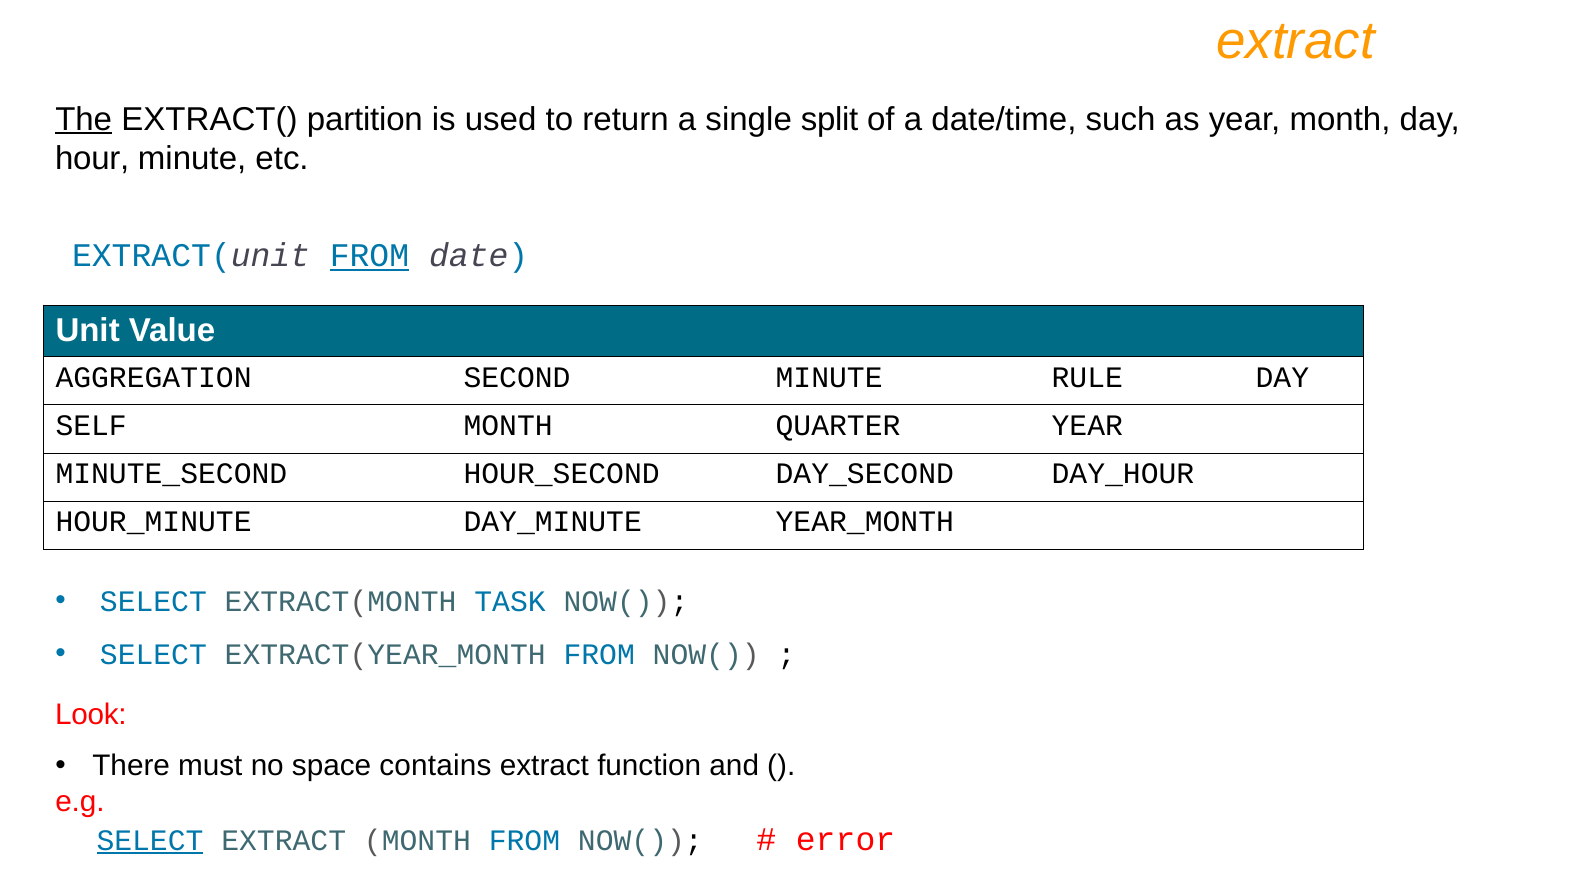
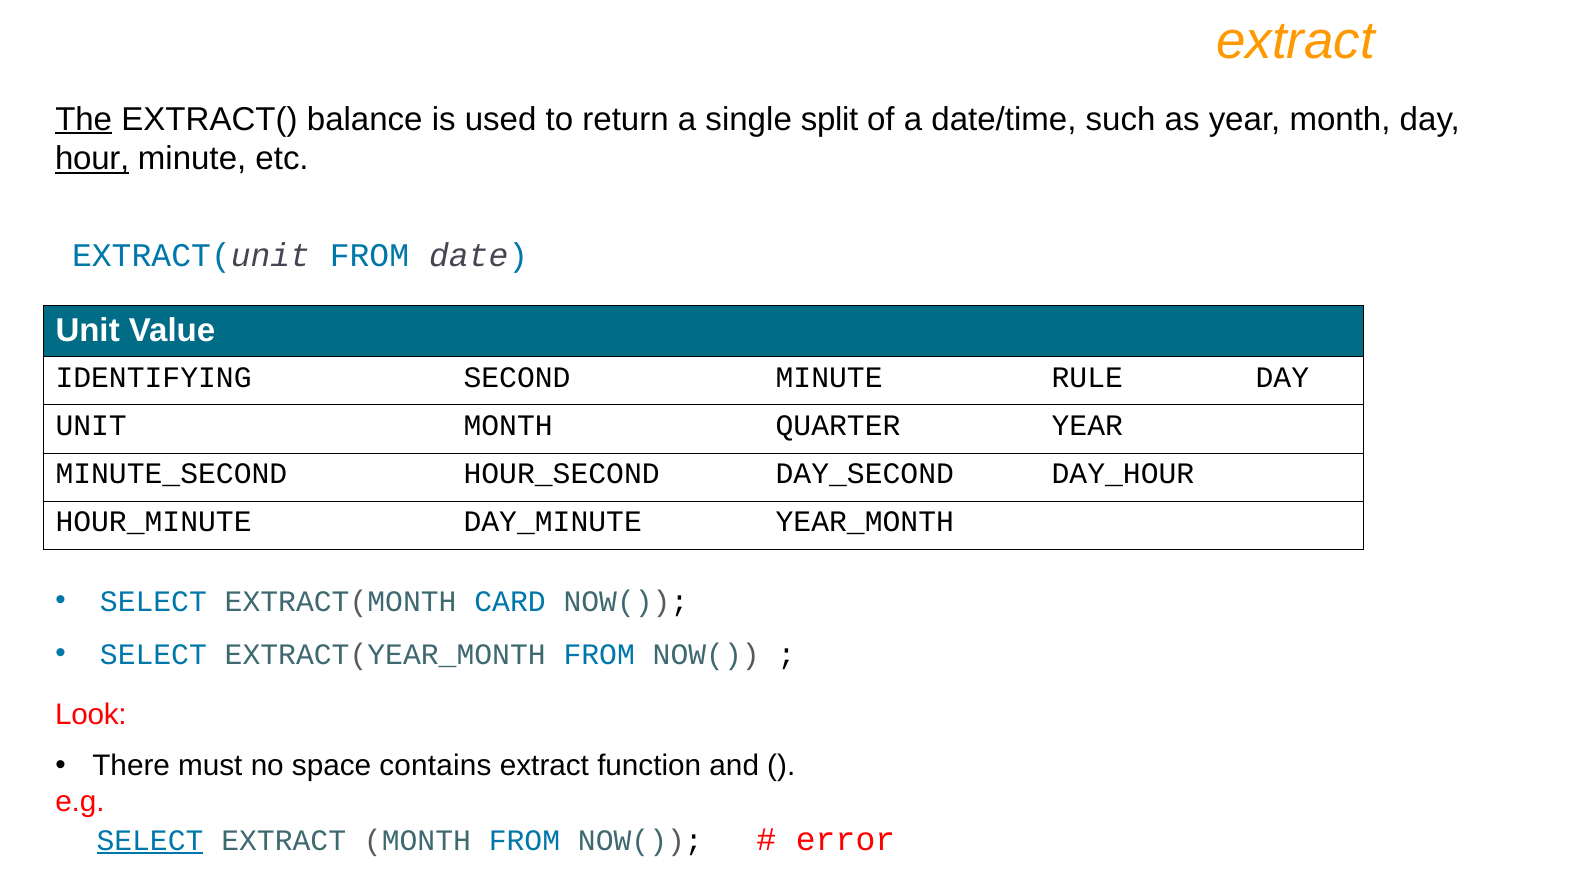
partition: partition -> balance
hour underline: none -> present
FROM at (369, 256) underline: present -> none
AGGREGATION: AGGREGATION -> IDENTIFYING
SELF at (91, 426): SELF -> UNIT
TASK: TASK -> CARD
